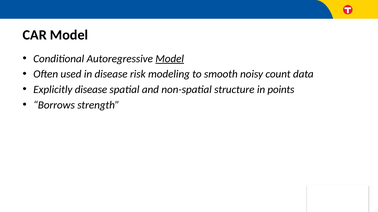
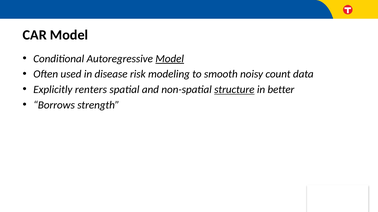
Explicitly disease: disease -> renters
structure underline: none -> present
points: points -> better
